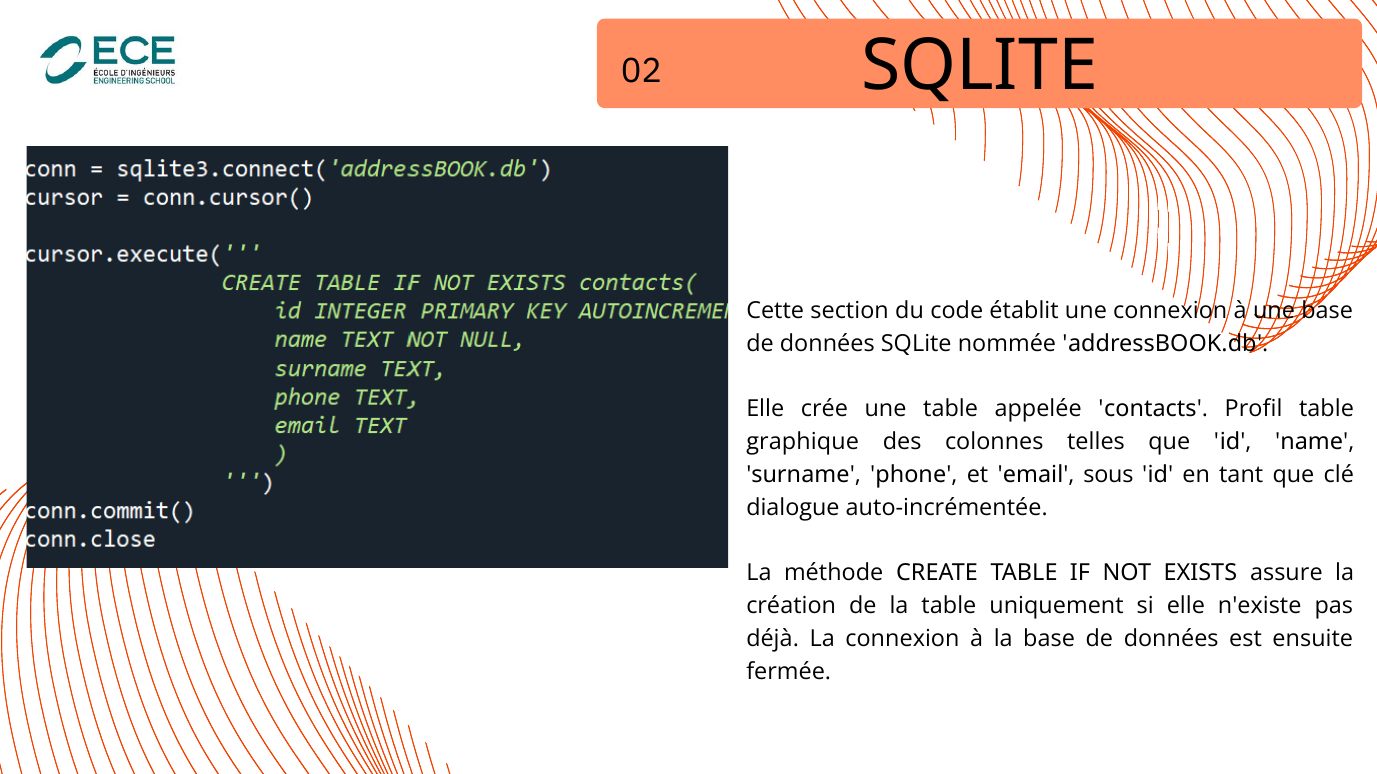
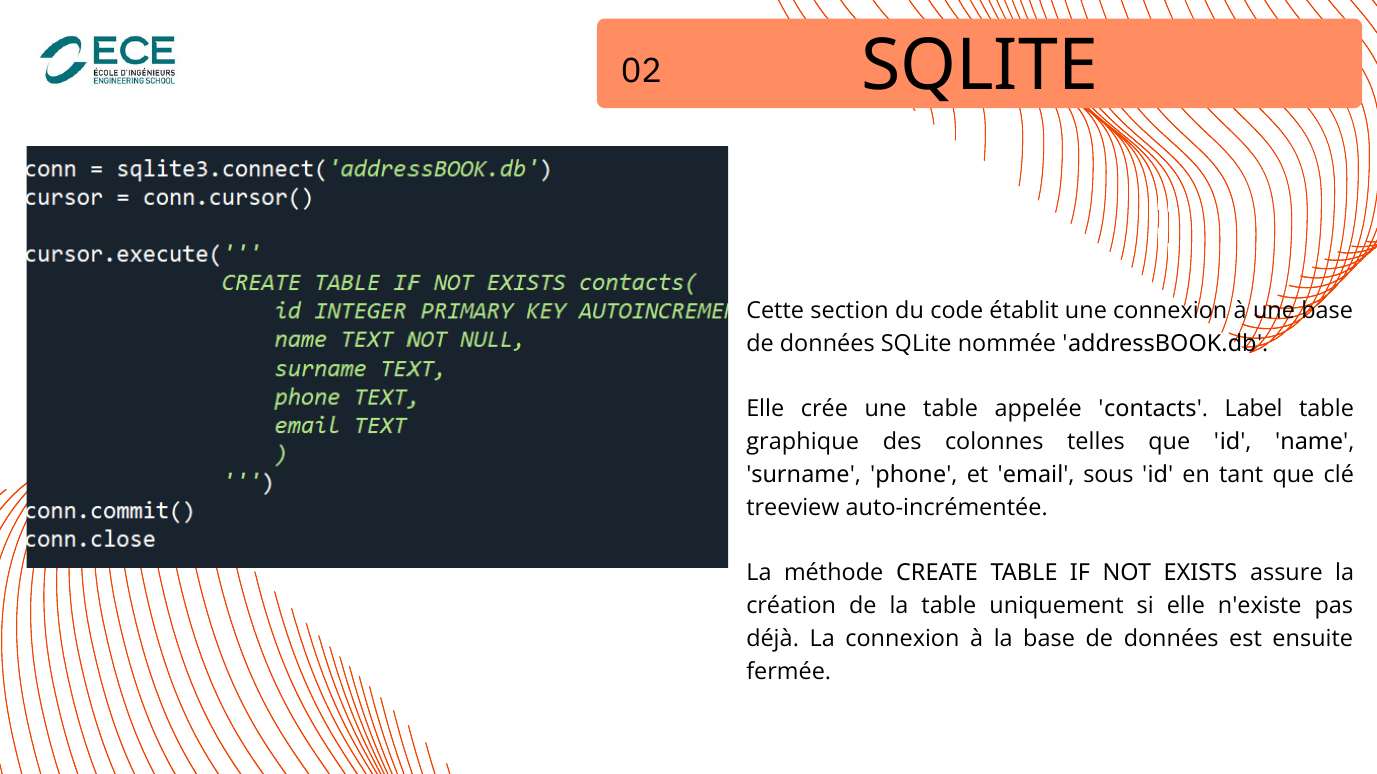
Profil: Profil -> Label
dialogue: dialogue -> treeview
